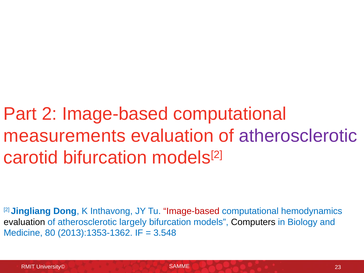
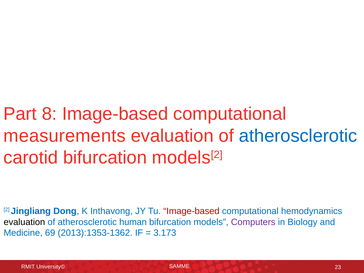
Part 2: 2 -> 8
atherosclerotic at (298, 136) colour: purple -> blue
largely: largely -> human
Computers colour: black -> purple
80: 80 -> 69
3.548: 3.548 -> 3.173
